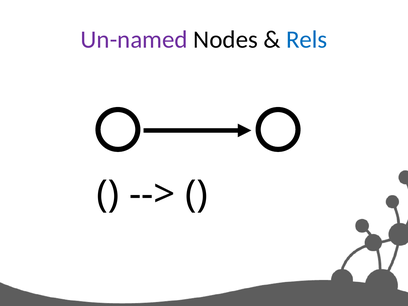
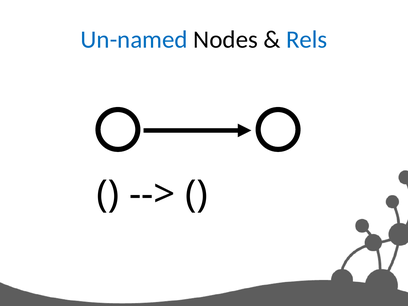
Un-named colour: purple -> blue
